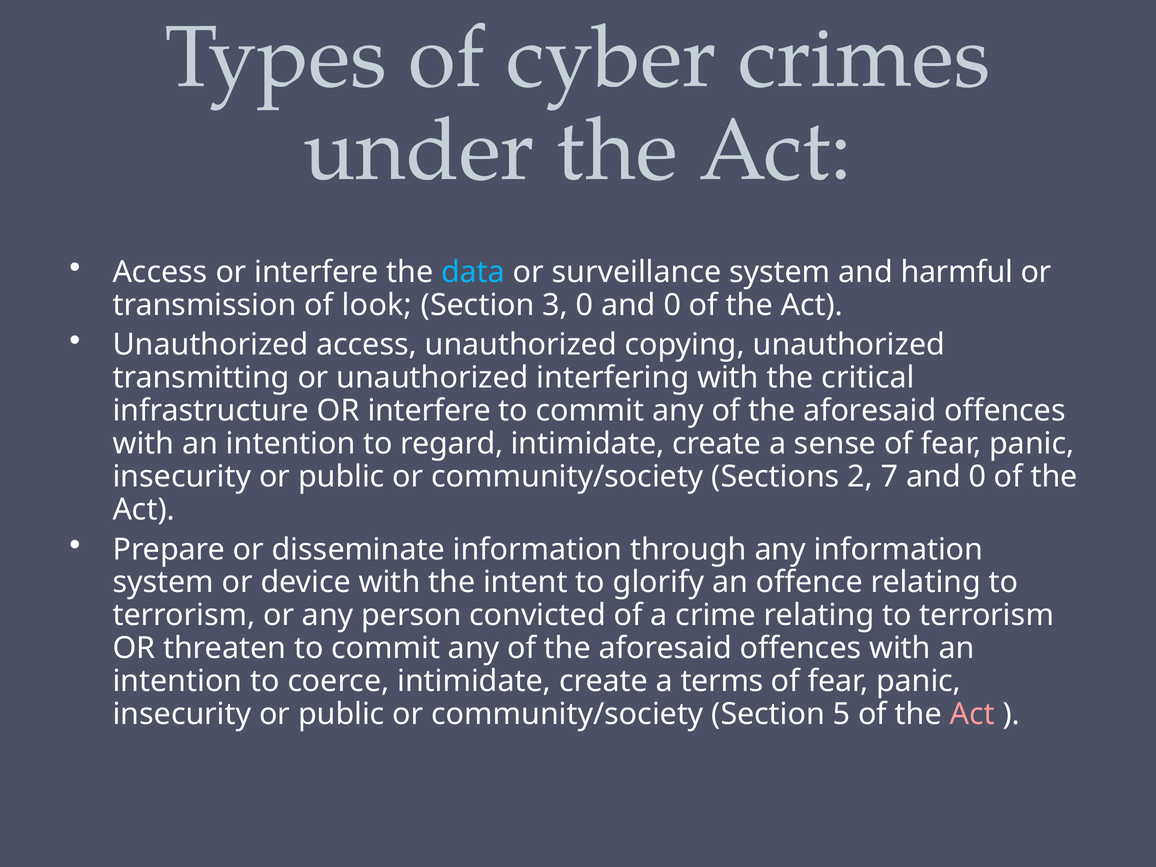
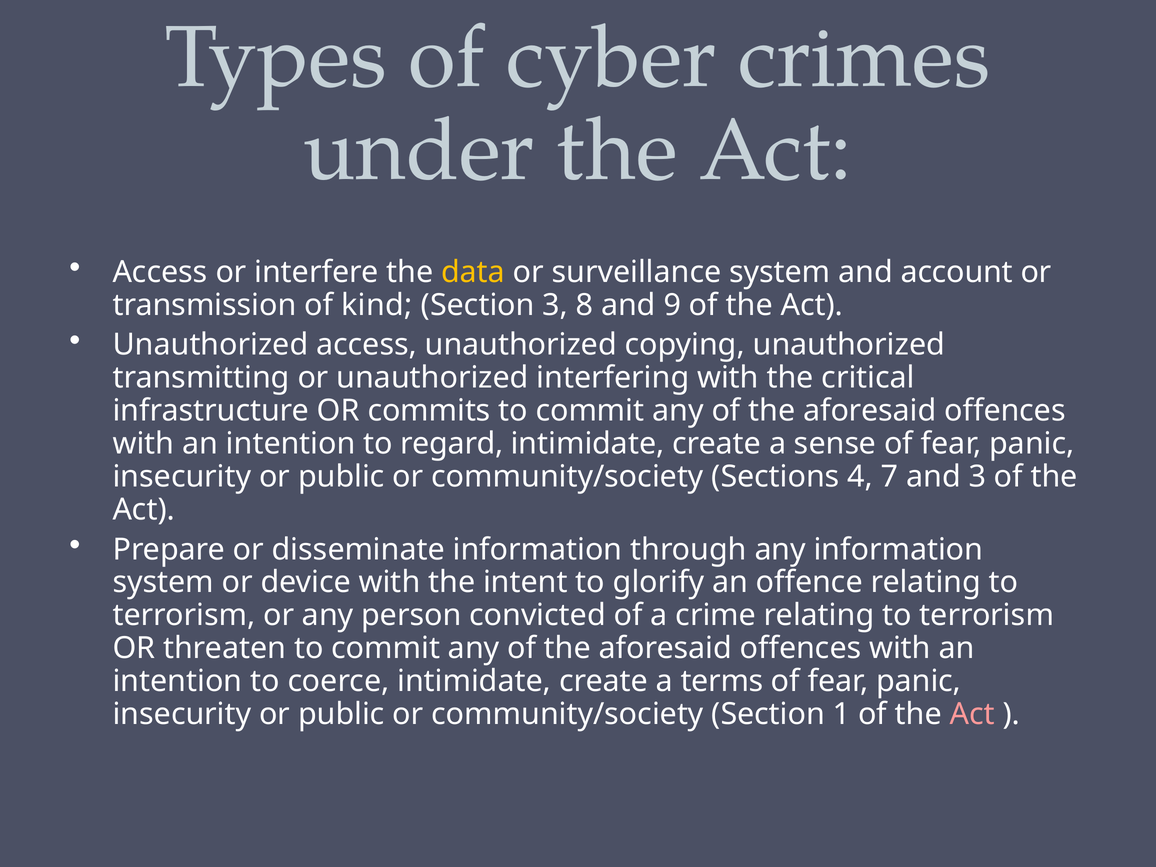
data colour: light blue -> yellow
harmful: harmful -> account
look: look -> kind
3 0: 0 -> 8
0 at (672, 305): 0 -> 9
infrastructure OR interfere: interfere -> commits
2: 2 -> 4
7 and 0: 0 -> 3
5: 5 -> 1
